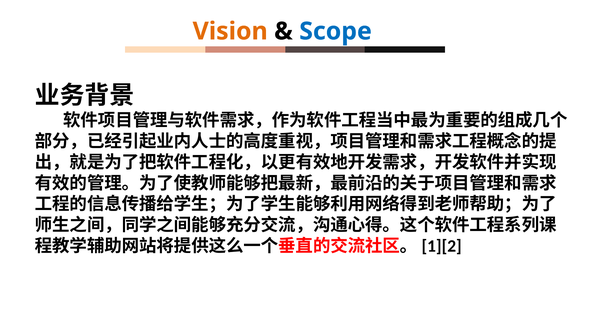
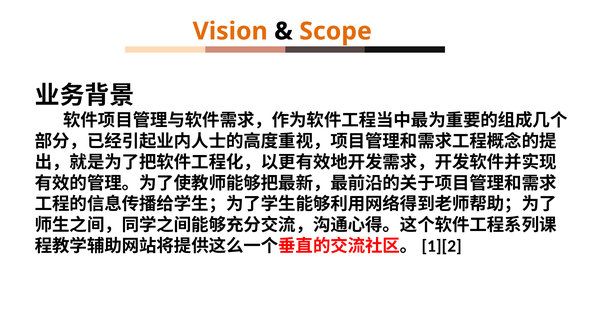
Scope colour: blue -> orange
